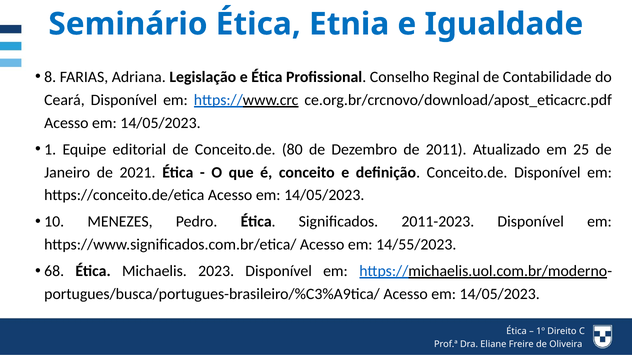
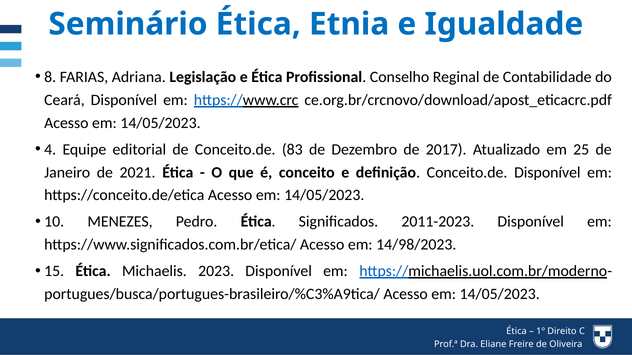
1: 1 -> 4
80: 80 -> 83
2011: 2011 -> 2017
14/55/2023: 14/55/2023 -> 14/98/2023
68: 68 -> 15
